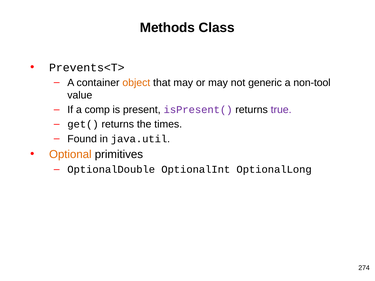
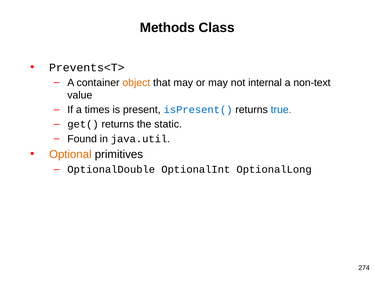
generic: generic -> internal
non-tool: non-tool -> non-text
comp: comp -> times
isPresent( colour: purple -> blue
true colour: purple -> blue
times: times -> static
